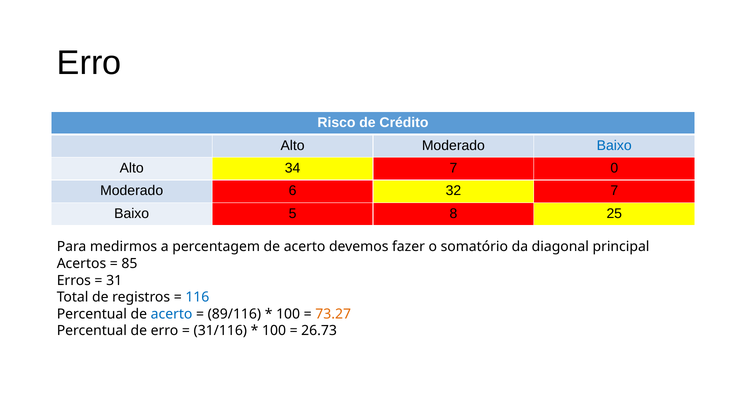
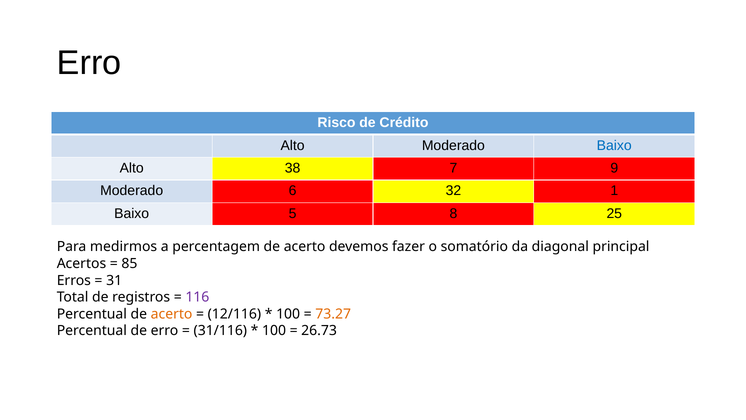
34: 34 -> 38
0: 0 -> 9
32 7: 7 -> 1
116 colour: blue -> purple
acerto at (172, 314) colour: blue -> orange
89/116: 89/116 -> 12/116
